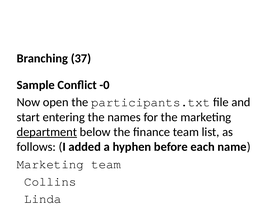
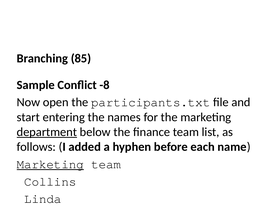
37: 37 -> 85
-0: -0 -> -8
Marketing at (50, 164) underline: none -> present
